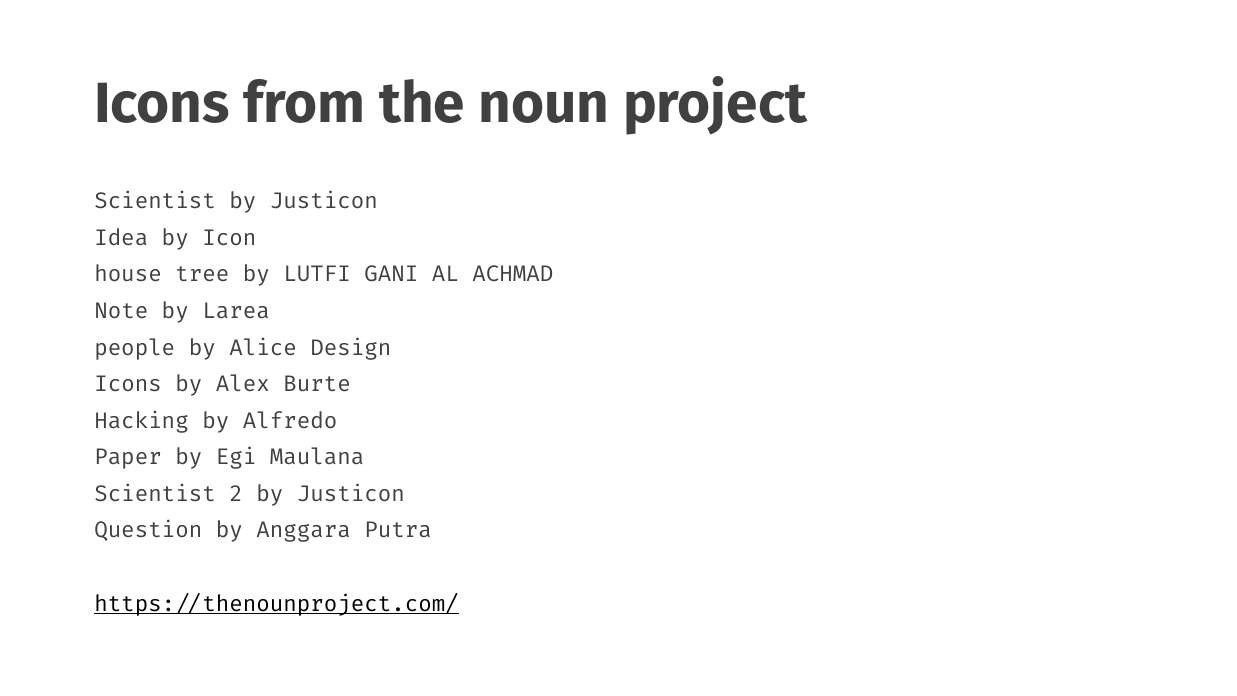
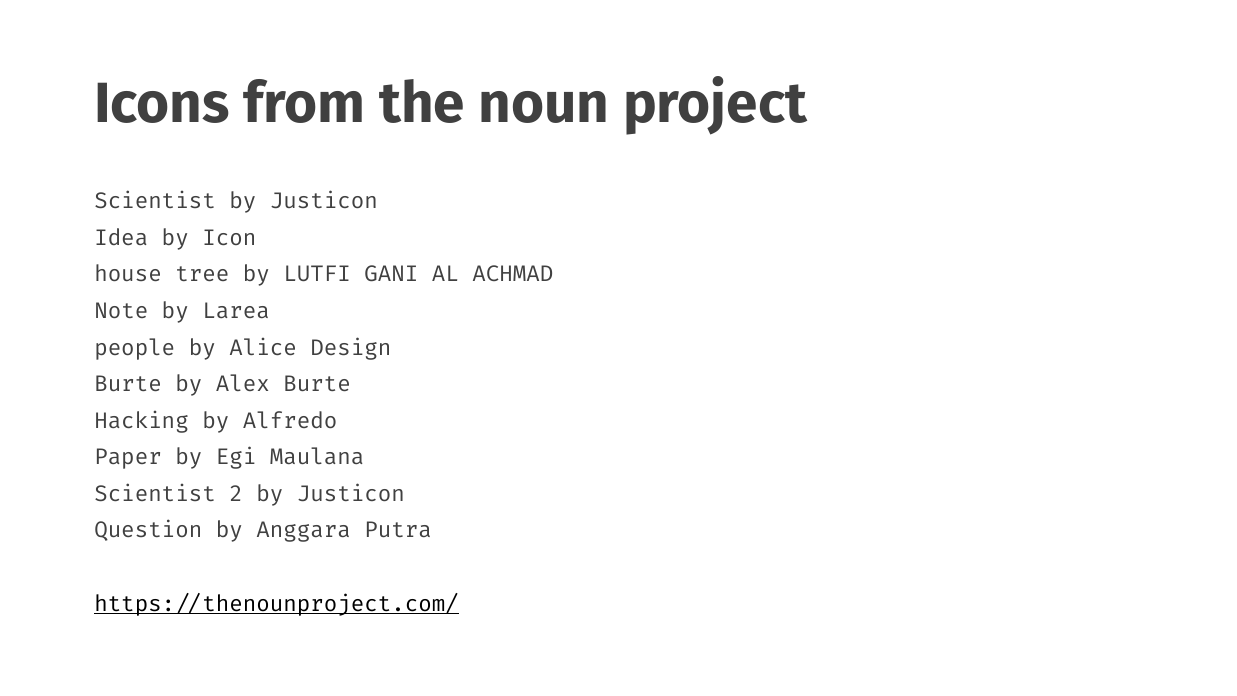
Icons at (128, 384): Icons -> Burte
